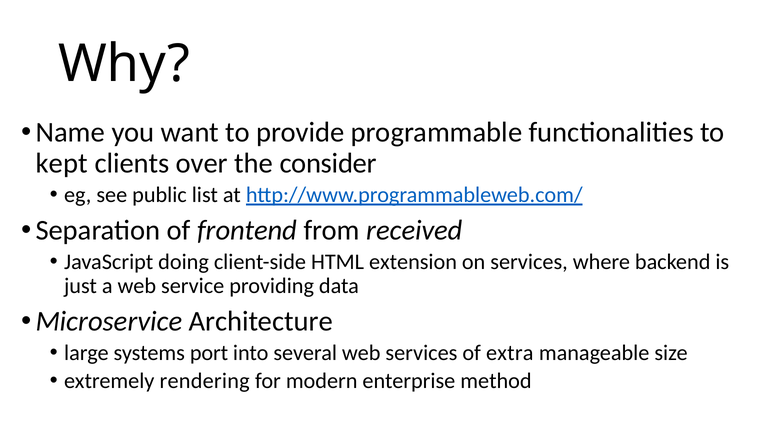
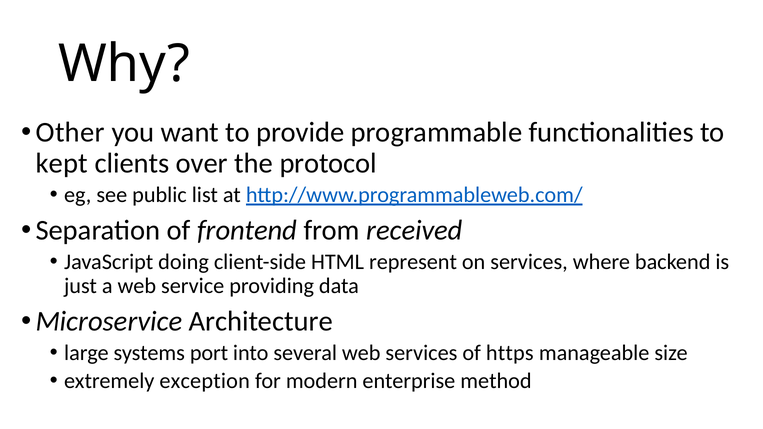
Name: Name -> Other
consider: consider -> protocol
extension: extension -> represent
extra: extra -> https
rendering: rendering -> exception
